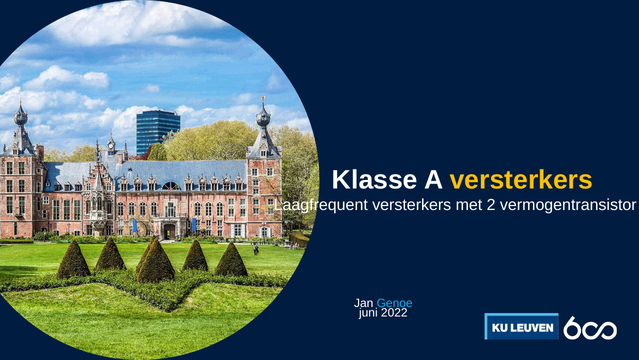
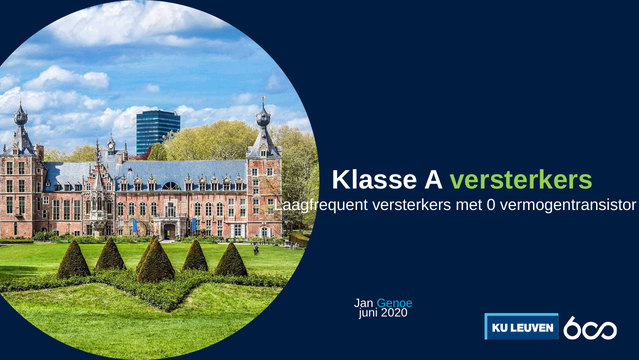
versterkers at (521, 180) colour: yellow -> light green
2: 2 -> 0
2022: 2022 -> 2020
